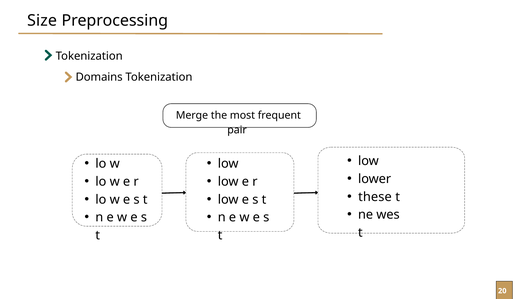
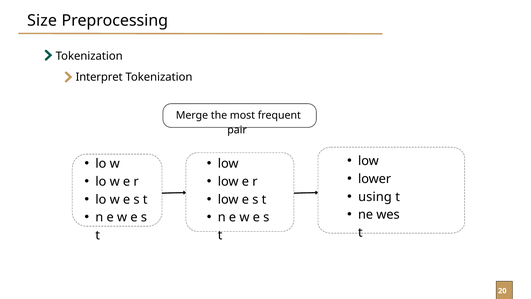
Domains: Domains -> Interpret
these: these -> using
